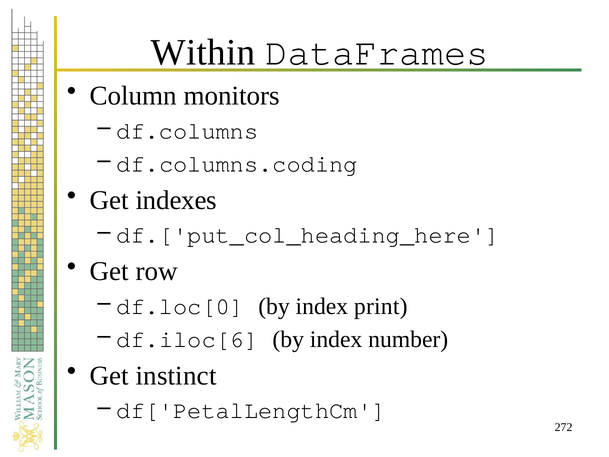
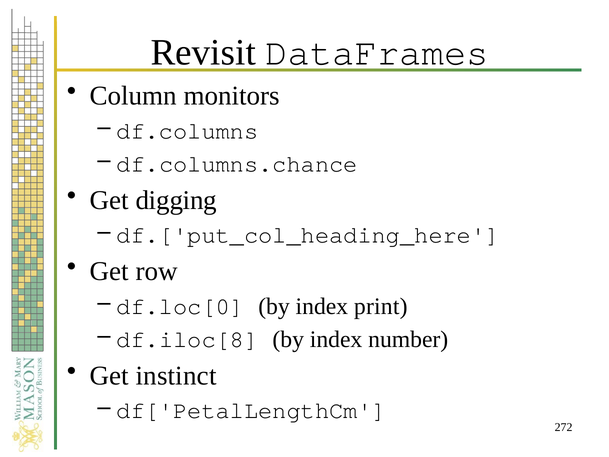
Within: Within -> Revisit
df.columns.coding: df.columns.coding -> df.columns.chance
indexes: indexes -> digging
df.iloc[6: df.iloc[6 -> df.iloc[8
